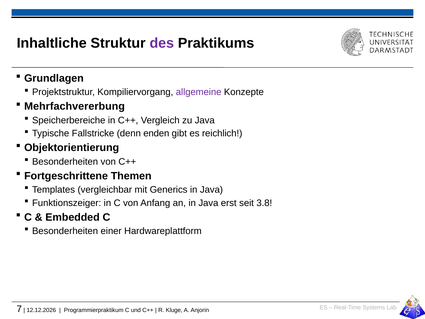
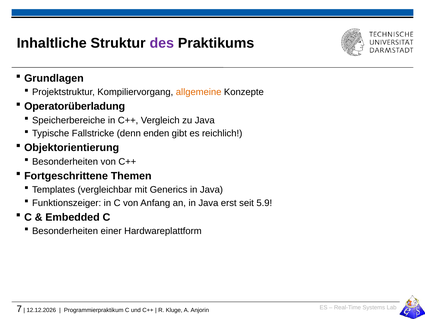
allgemeine colour: purple -> orange
Mehrfachvererbung: Mehrfachvererbung -> Operatorüberladung
3.8: 3.8 -> 5.9
